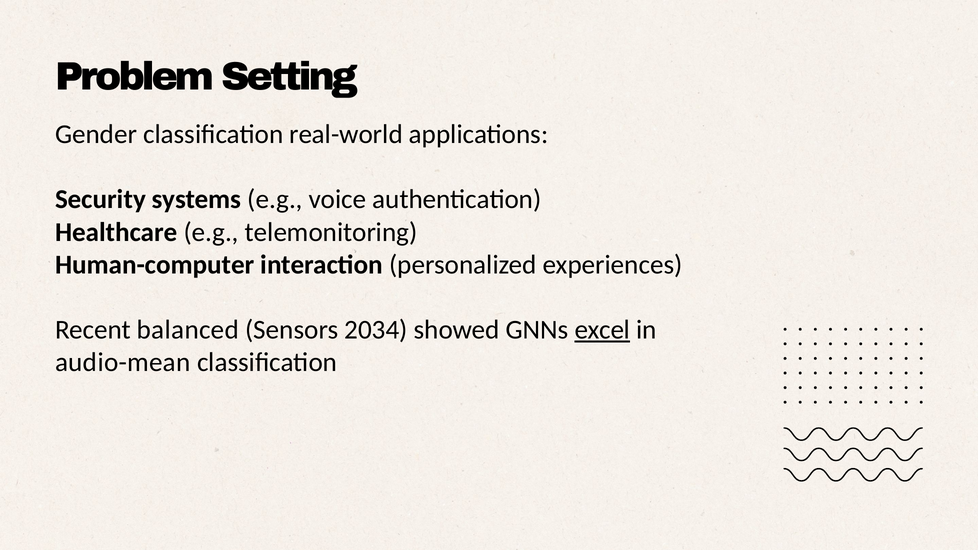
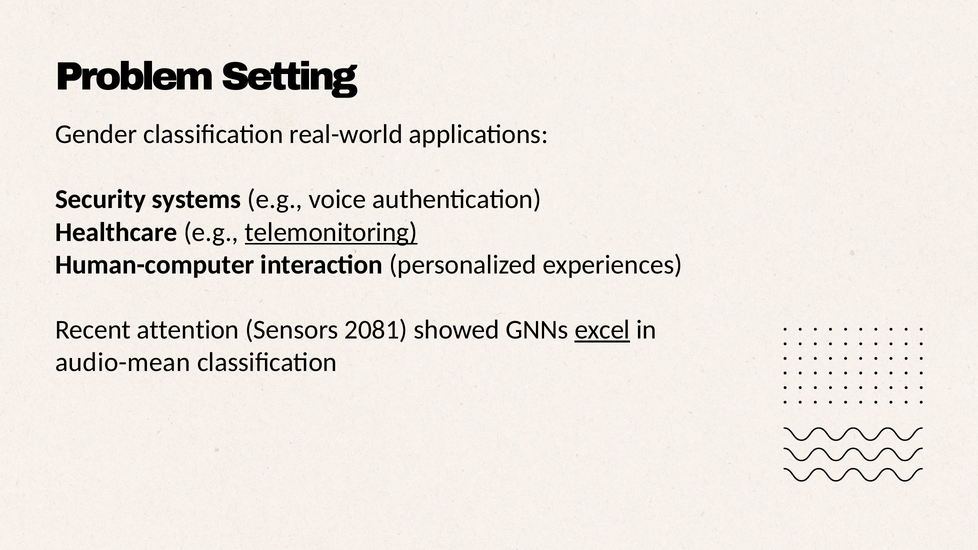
telemonitoring underline: none -> present
balanced: balanced -> attention
2034: 2034 -> 2081
